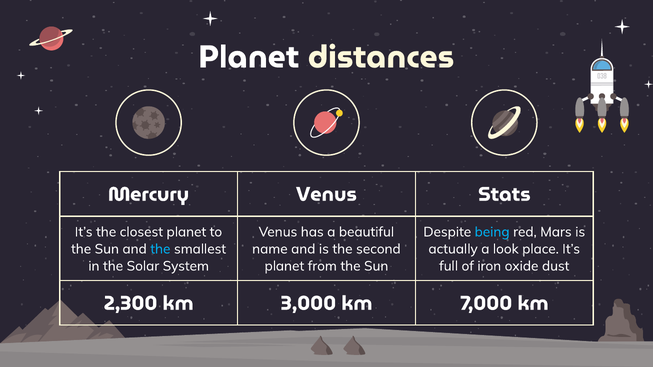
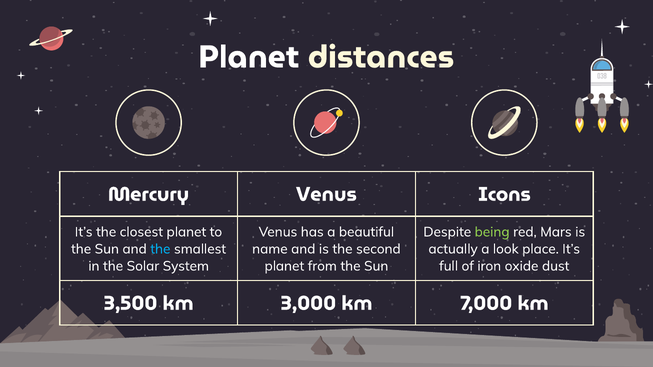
Stats: Stats -> Icons
being colour: light blue -> light green
2,300: 2,300 -> 3,500
